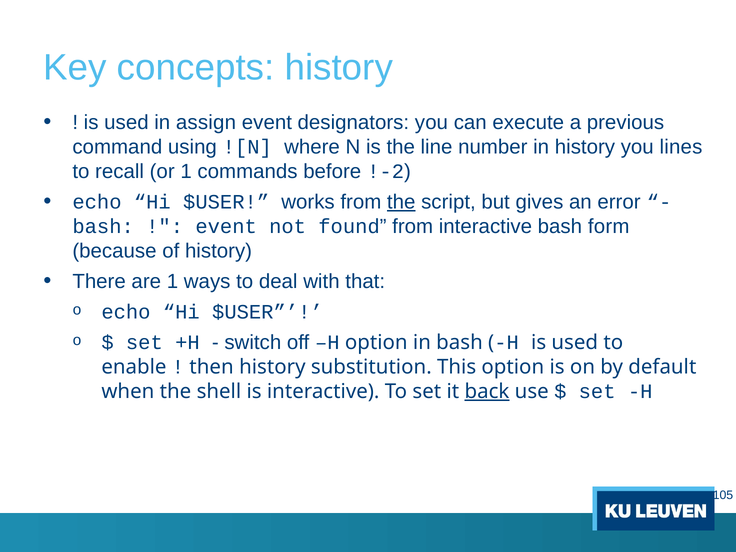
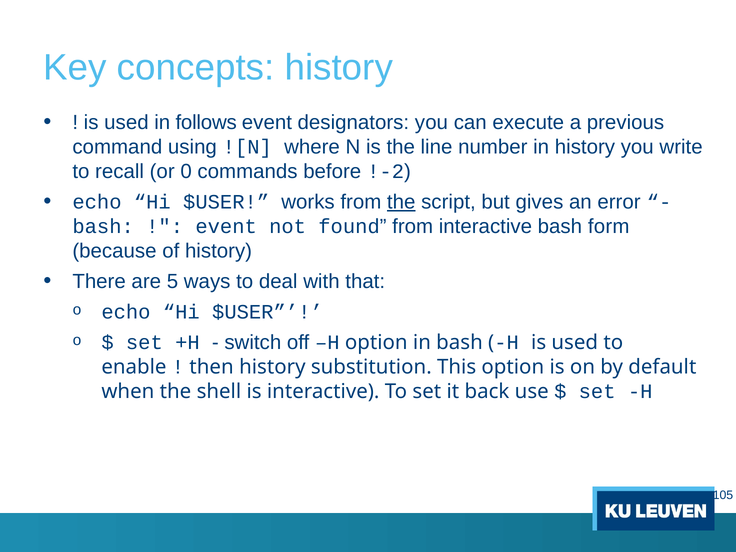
assign: assign -> follows
lines: lines -> write
or 1: 1 -> 0
are 1: 1 -> 5
back underline: present -> none
